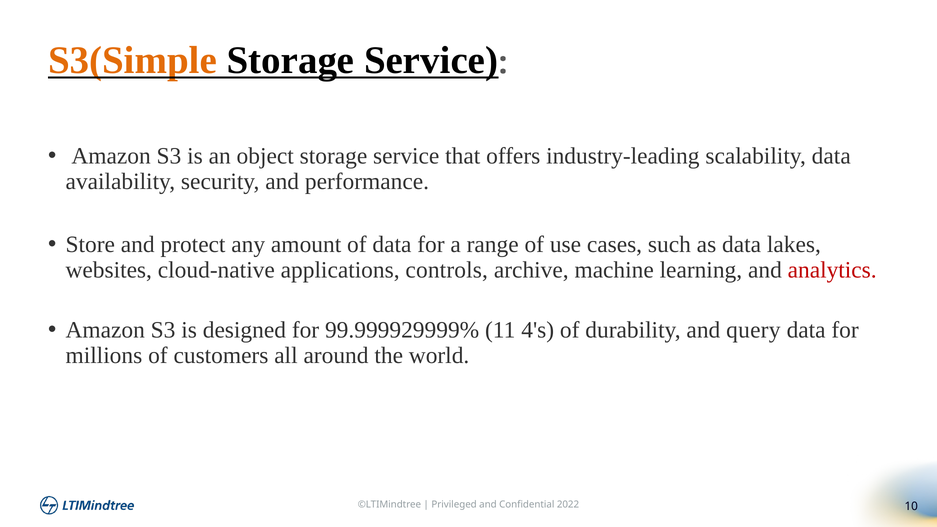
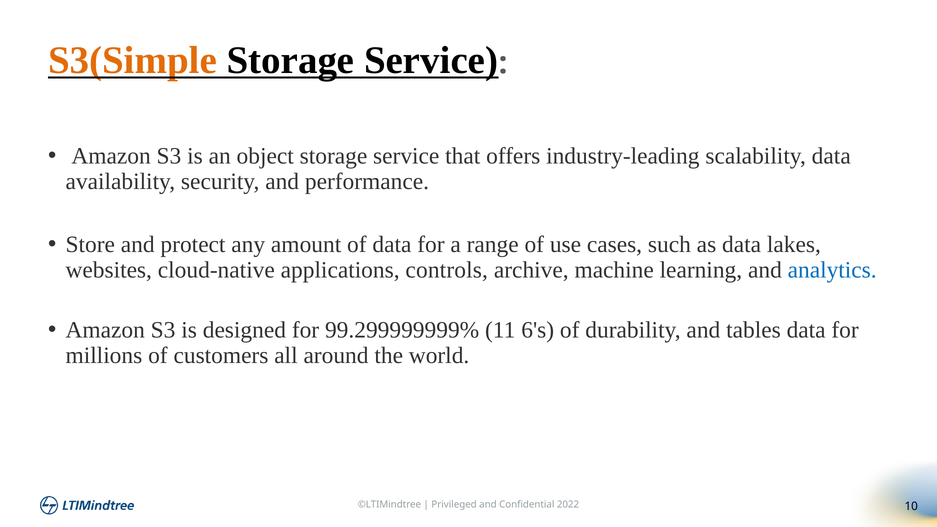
analytics colour: red -> blue
99.999929999%: 99.999929999% -> 99.299999999%
4's: 4's -> 6's
query: query -> tables
